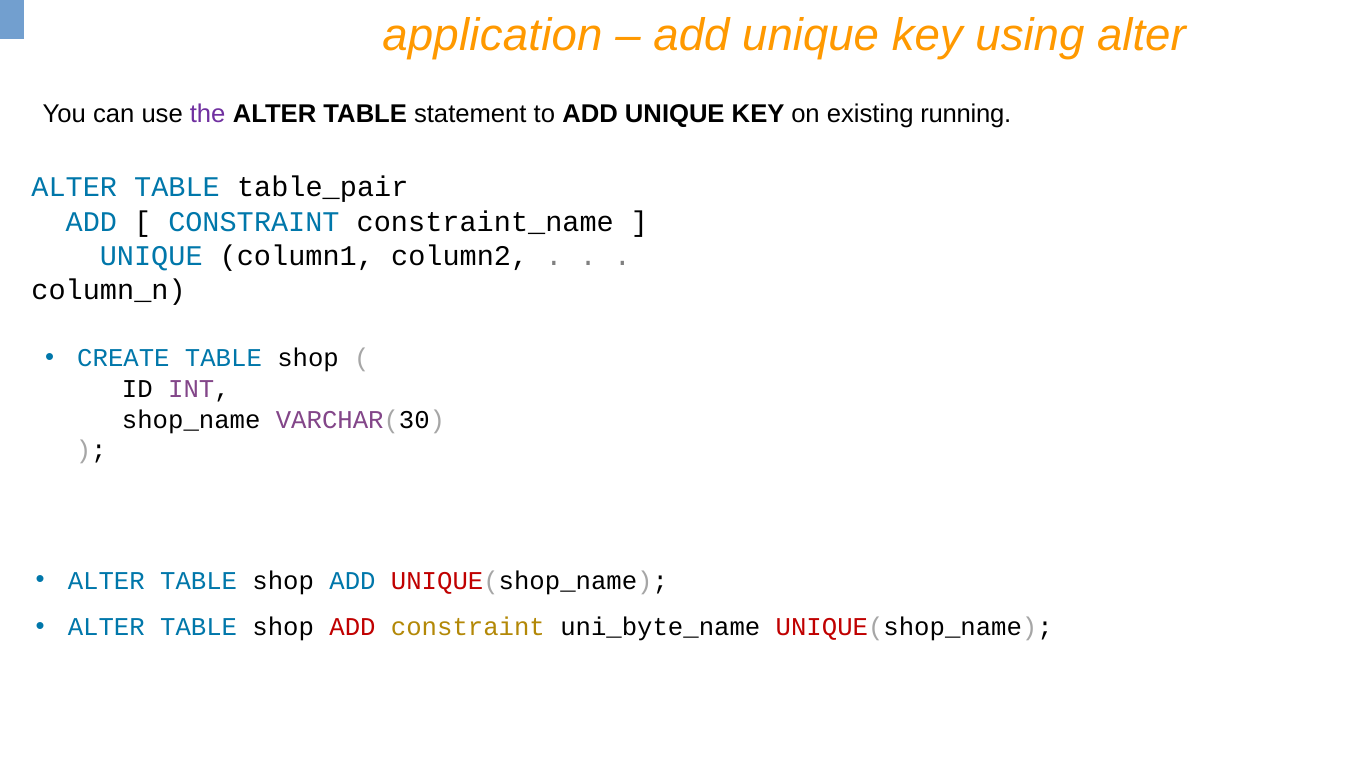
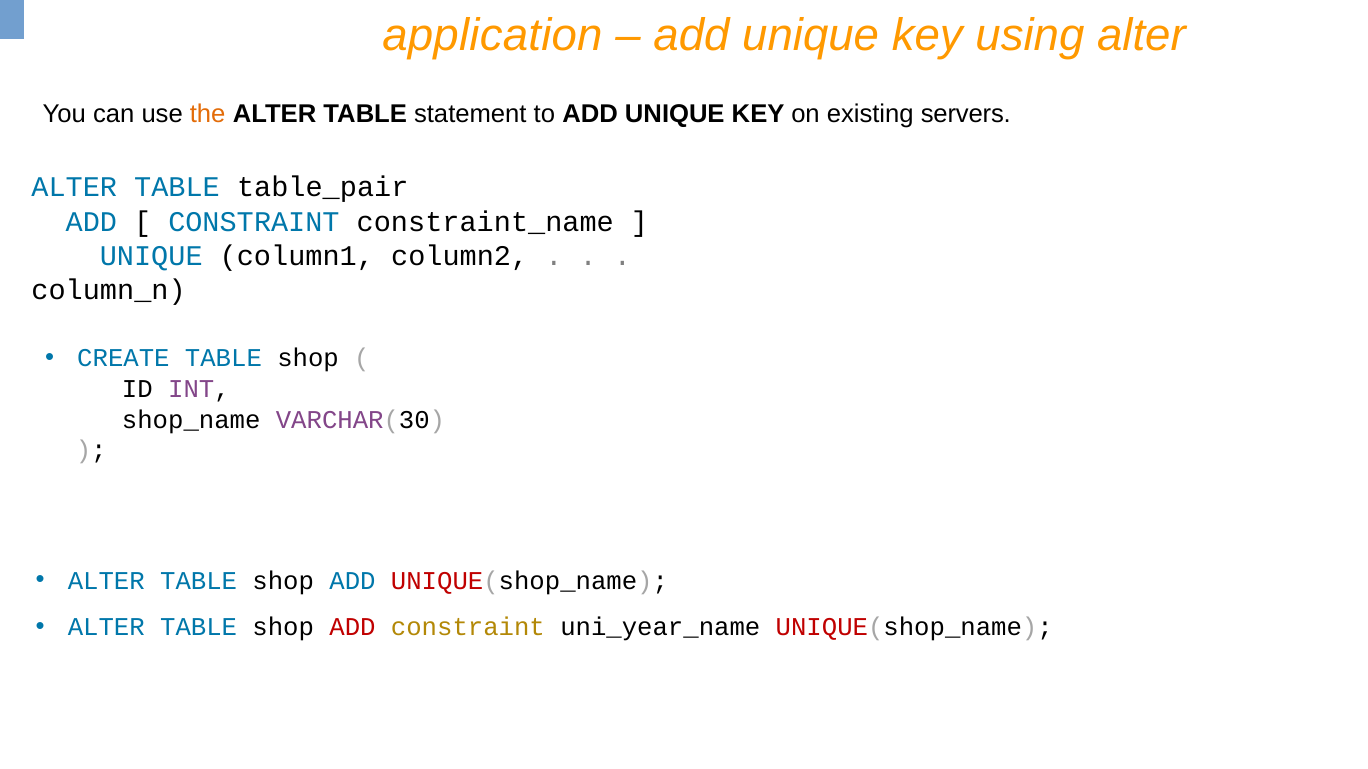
the colour: purple -> orange
running: running -> servers
uni_byte_name: uni_byte_name -> uni_year_name
